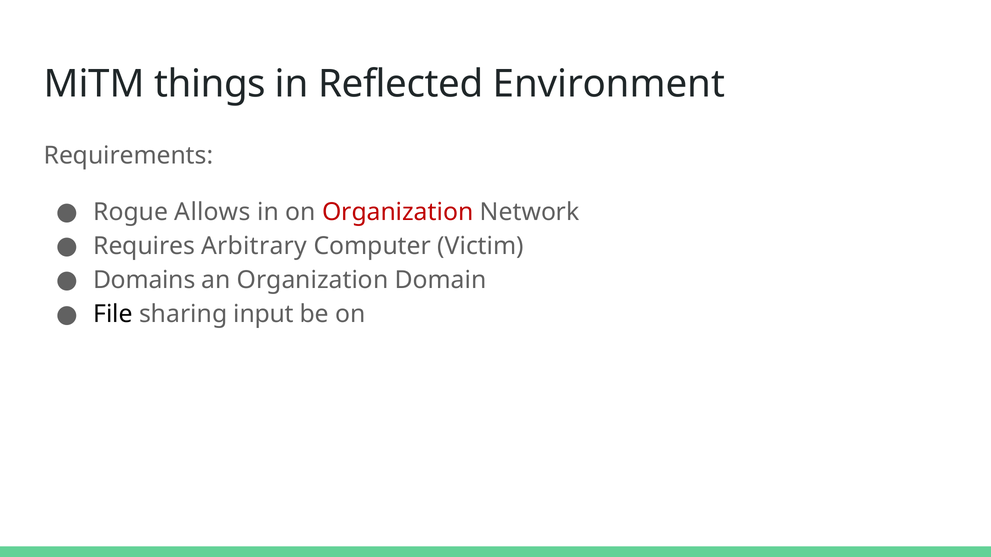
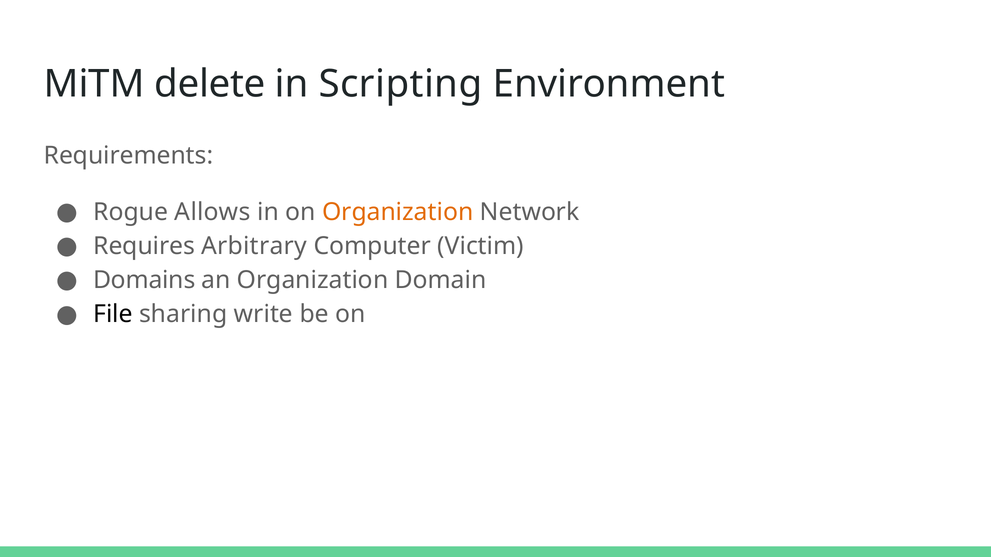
things: things -> delete
Reflected: Reflected -> Scripting
Organization at (398, 212) colour: red -> orange
input: input -> write
